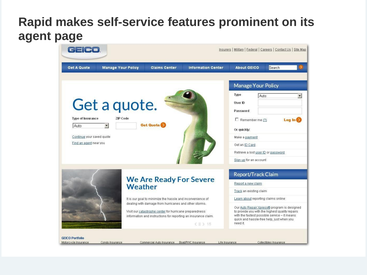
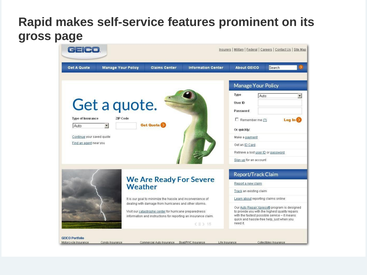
agent: agent -> gross
